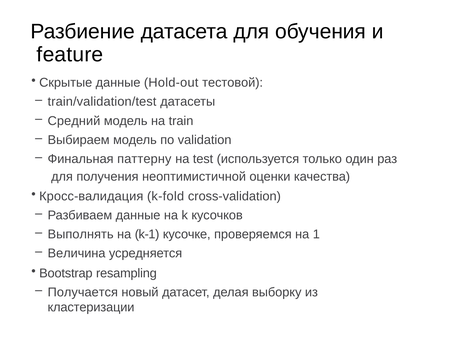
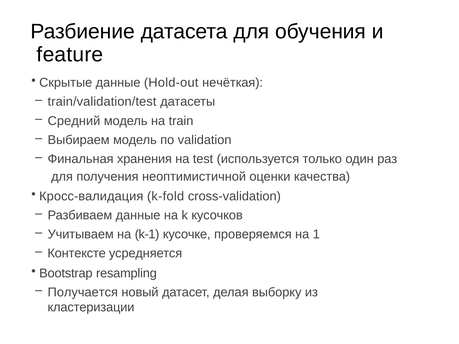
тестовой: тестовой -> нечёткая
паттерну: паттерну -> хранения
Выполнять: Выполнять -> Учитываем
Величина: Величина -> Контексте
